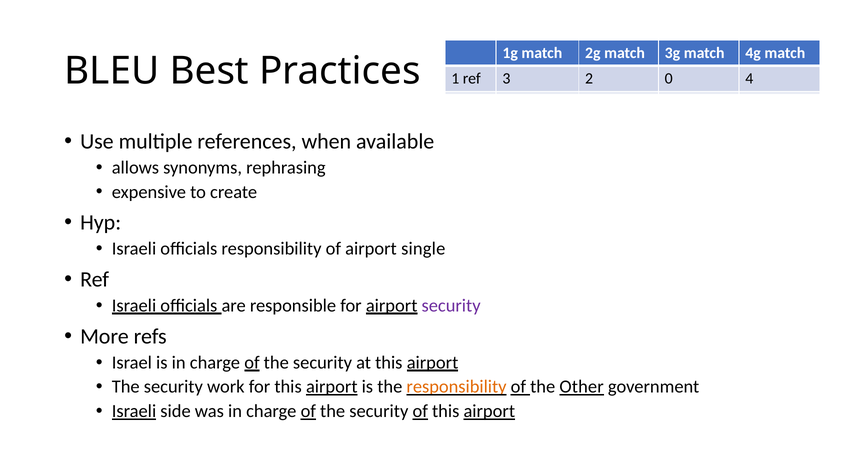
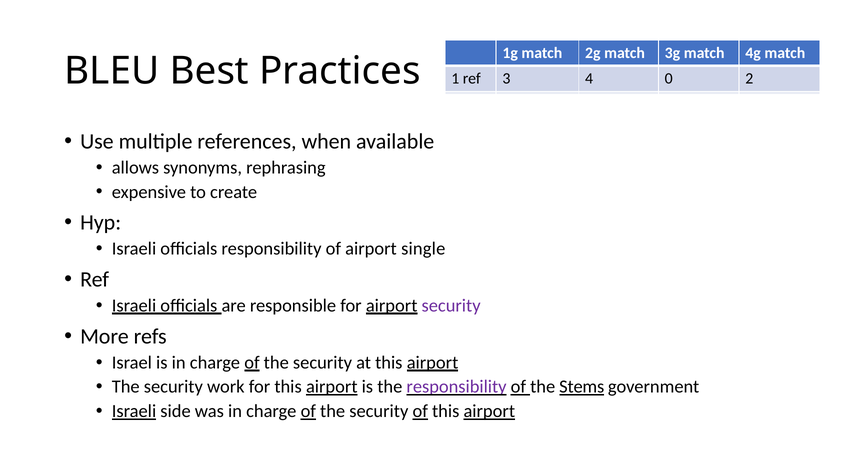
3 2: 2 -> 4
0 4: 4 -> 2
responsibility at (457, 387) colour: orange -> purple
Other: Other -> Stems
